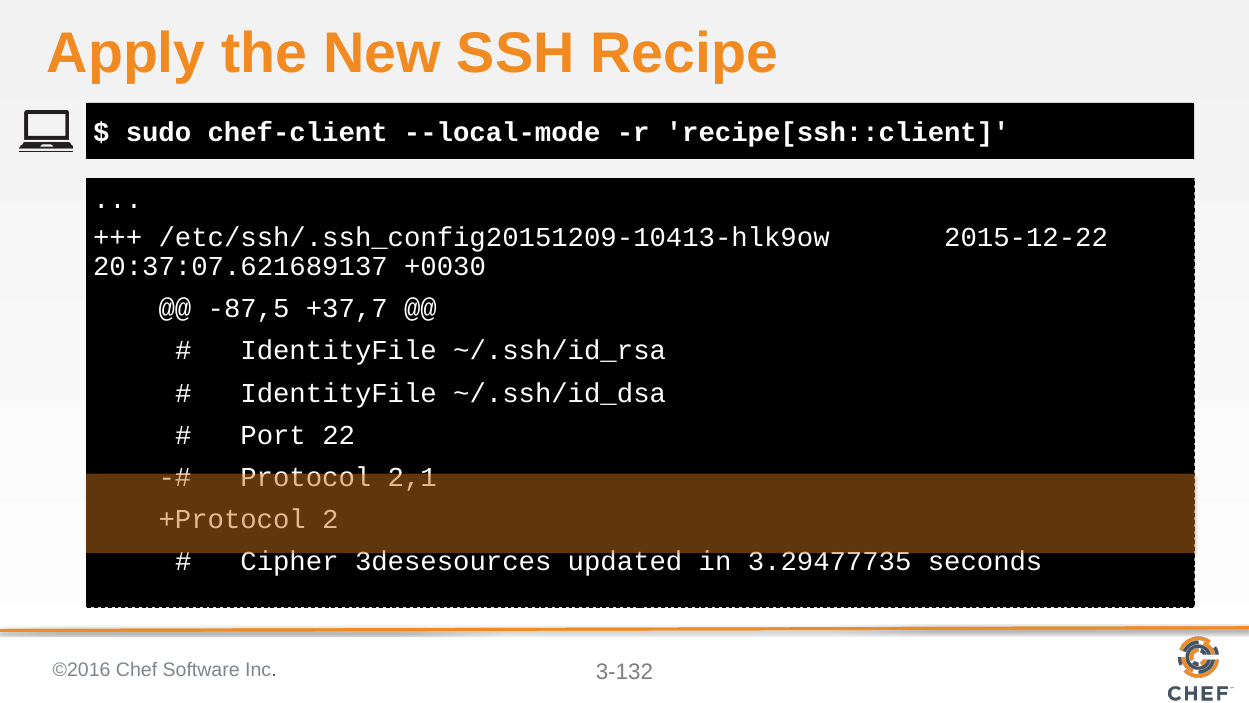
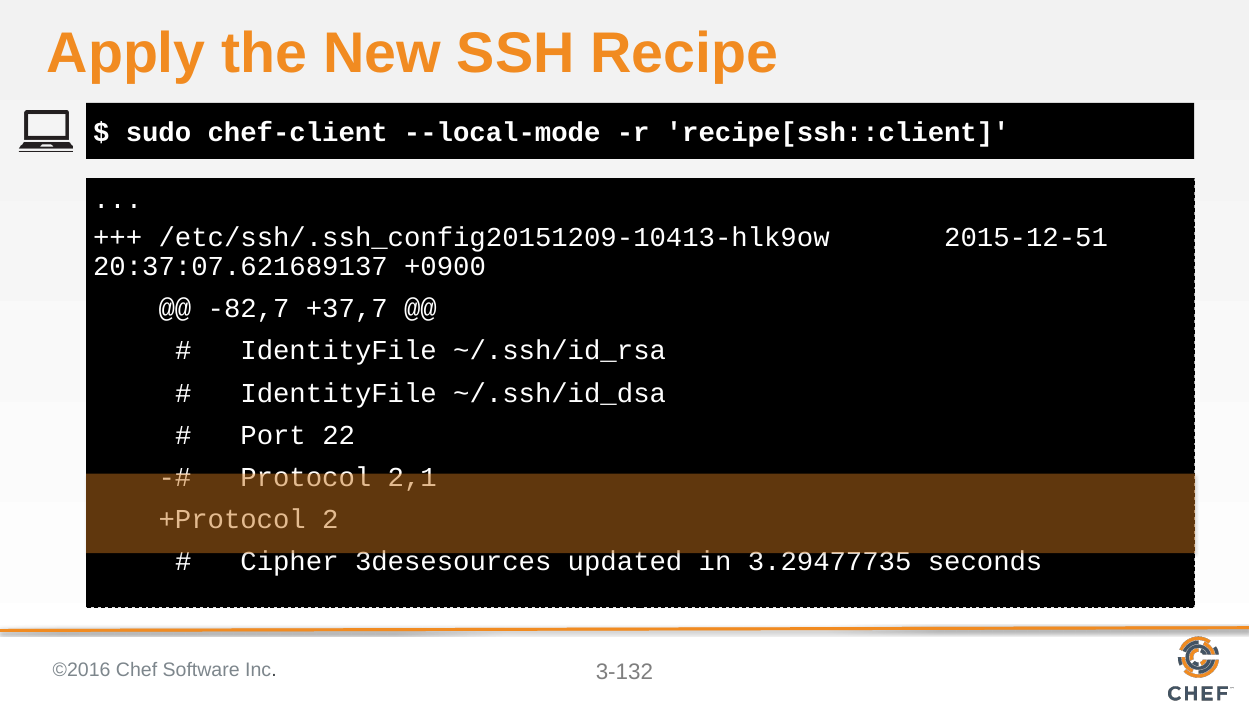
2015-12-22: 2015-12-22 -> 2015-12-51
+0030: +0030 -> +0900
-87,5: -87,5 -> -82,7
